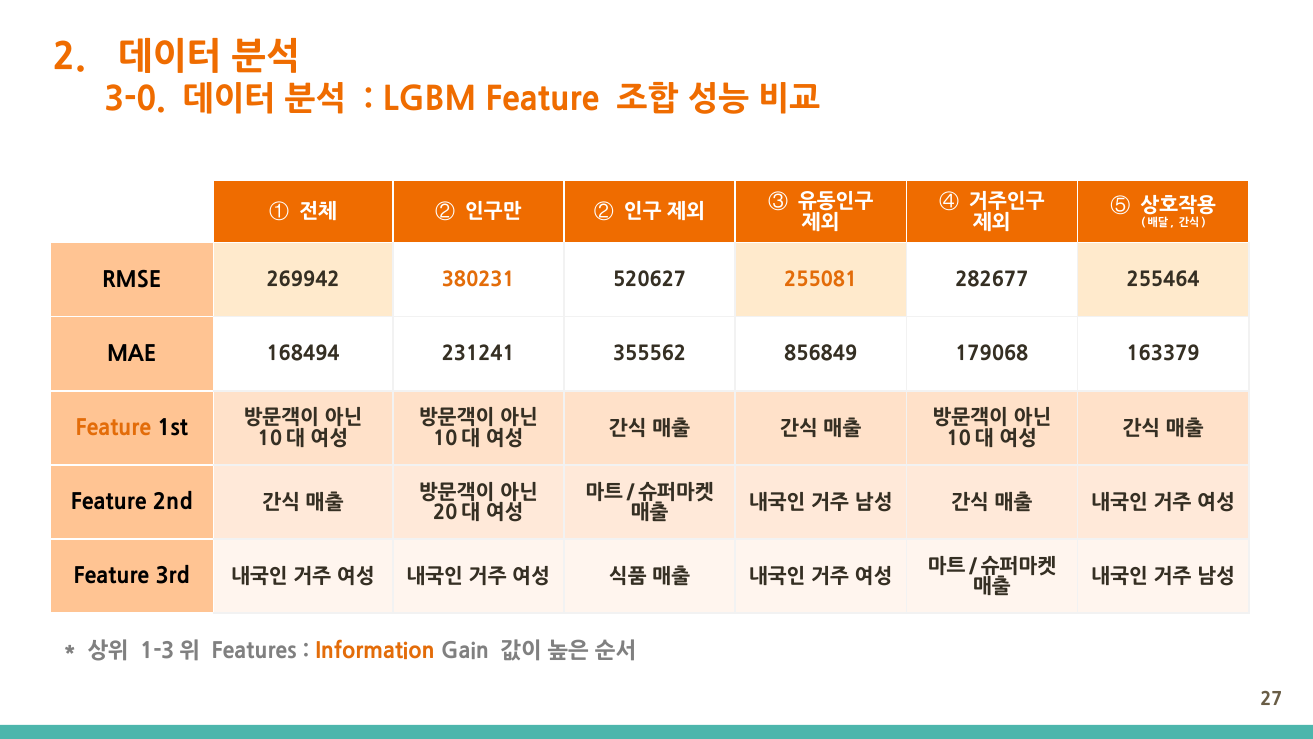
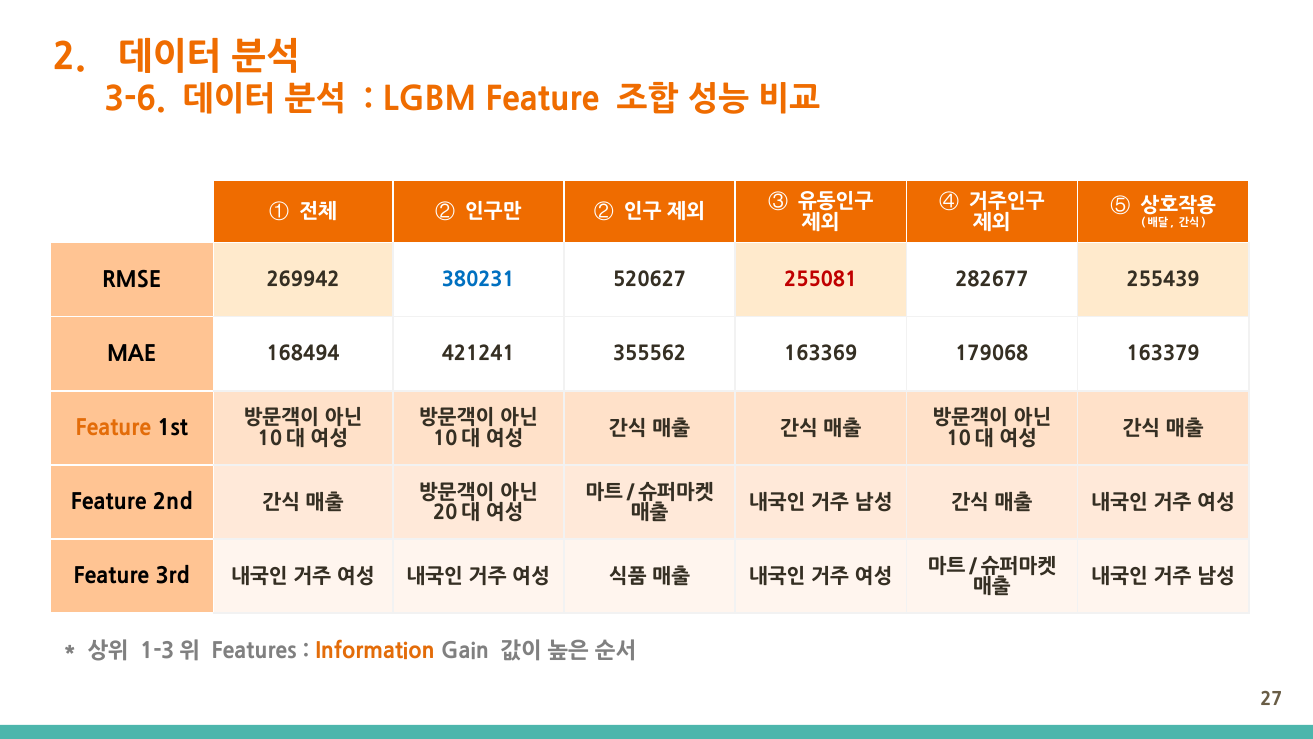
3-0: 3-0 -> 3-6
380231 colour: orange -> blue
255081 colour: orange -> red
255464: 255464 -> 255439
231241: 231241 -> 421241
856849: 856849 -> 163369
